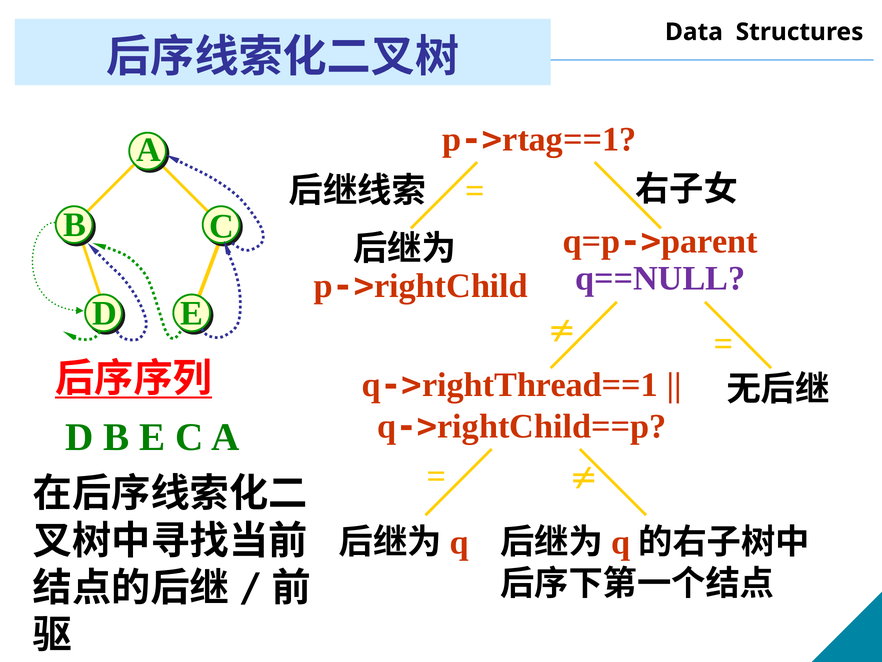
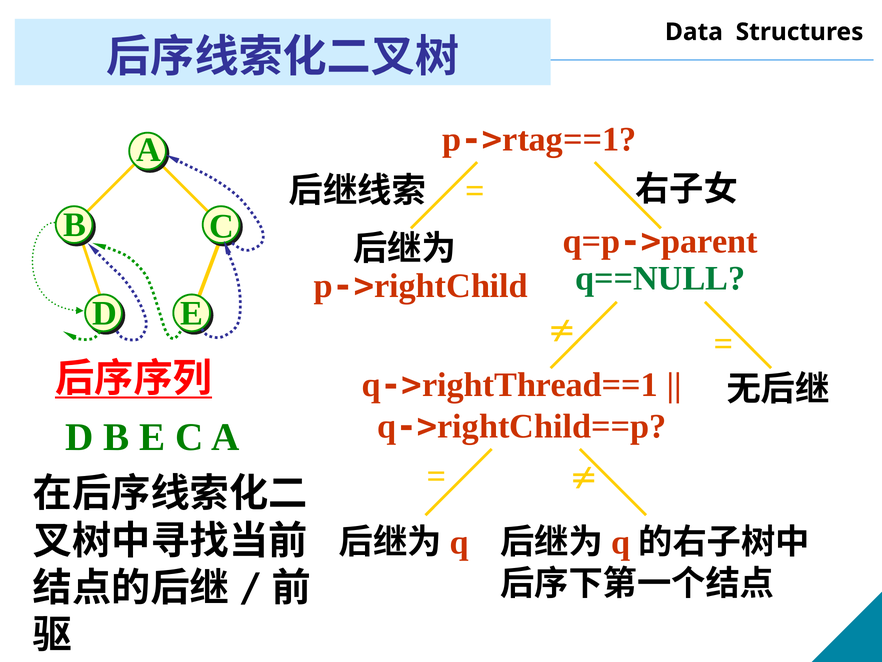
q==NULL colour: purple -> green
